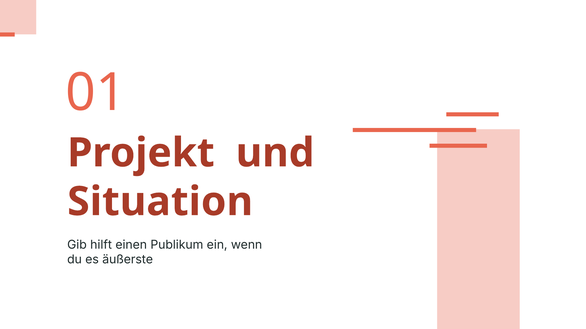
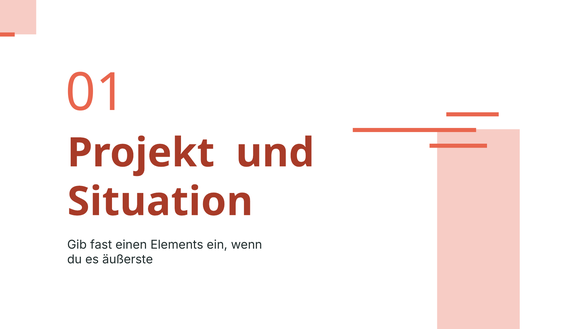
hilft: hilft -> fast
Publikum: Publikum -> Elements
